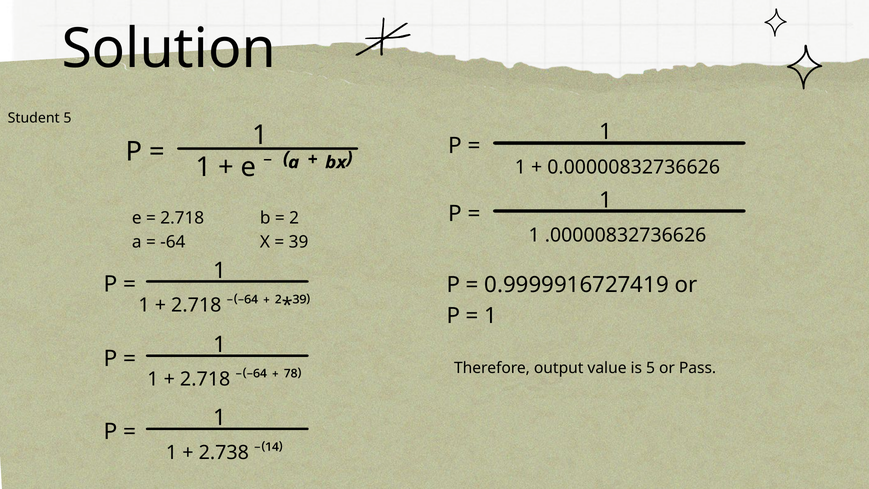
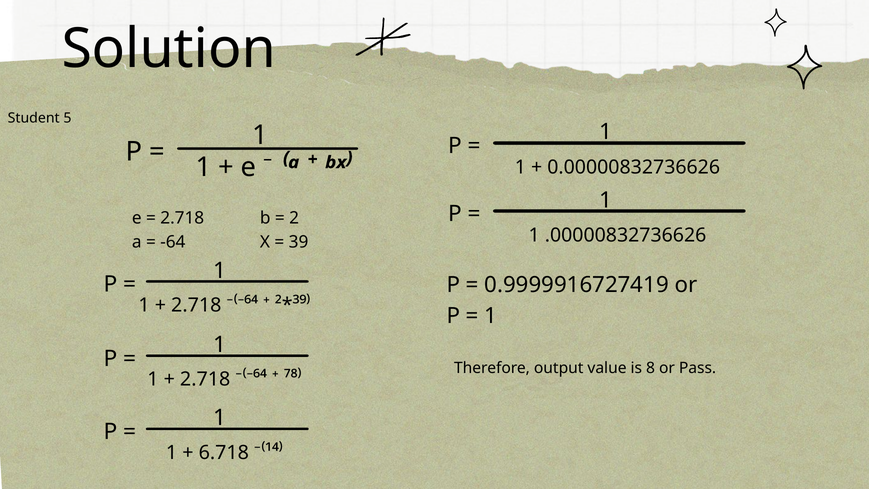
is 5: 5 -> 8
2.738: 2.738 -> 6.718
